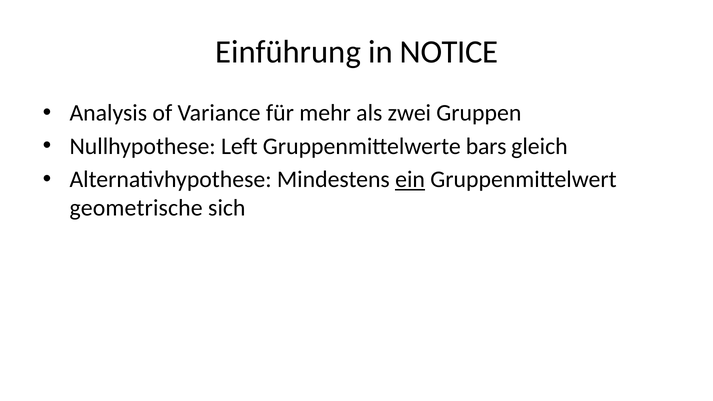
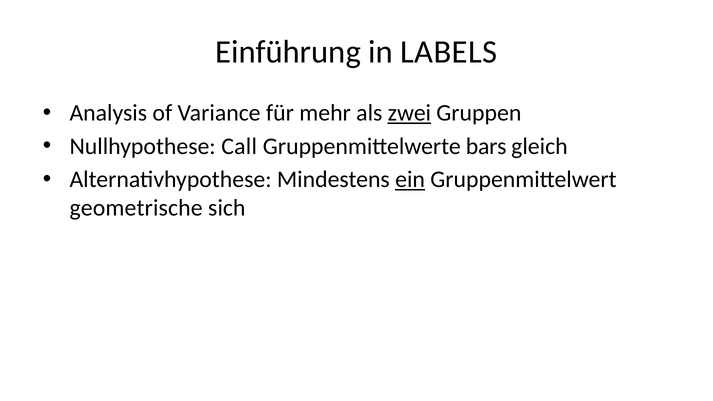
NOTICE: NOTICE -> LABELS
zwei underline: none -> present
Left: Left -> Call
